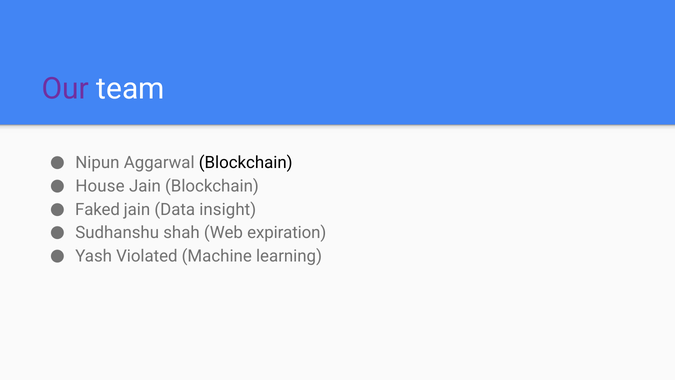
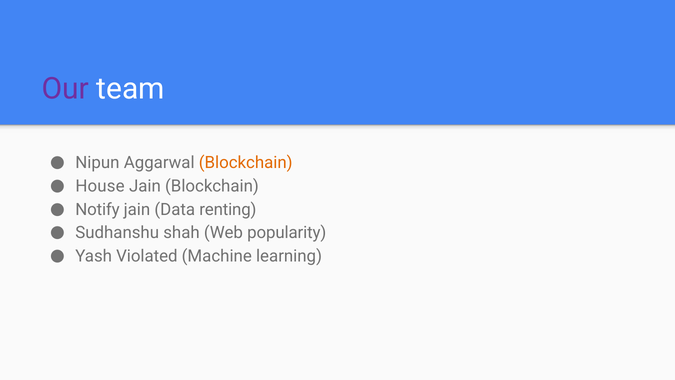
Blockchain at (246, 163) colour: black -> orange
Faked: Faked -> Notify
insight: insight -> renting
expiration: expiration -> popularity
